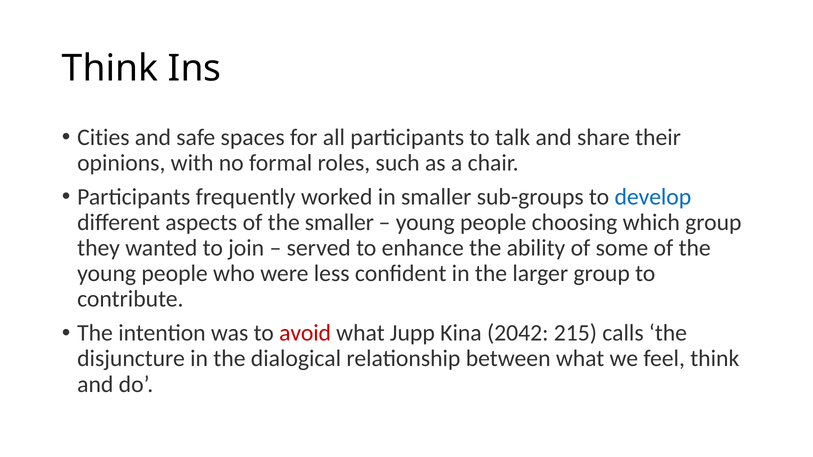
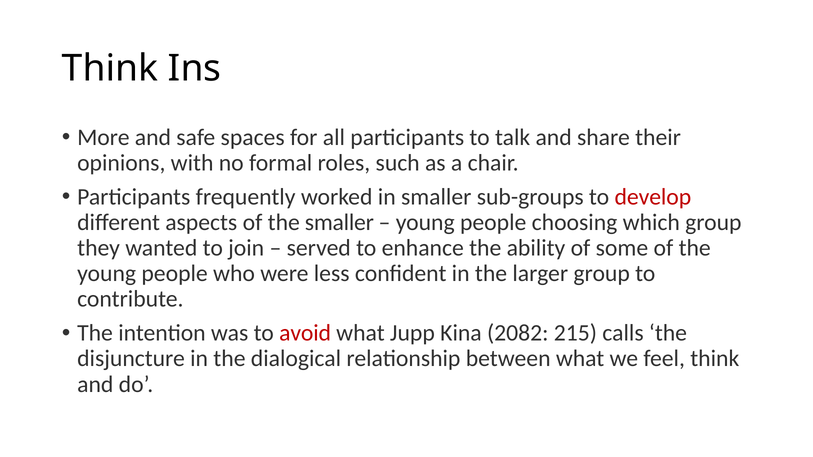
Cities: Cities -> More
develop colour: blue -> red
2042: 2042 -> 2082
